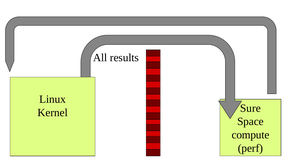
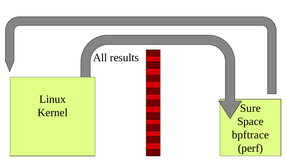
compute: compute -> bpftrace
